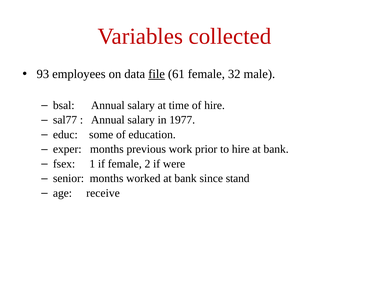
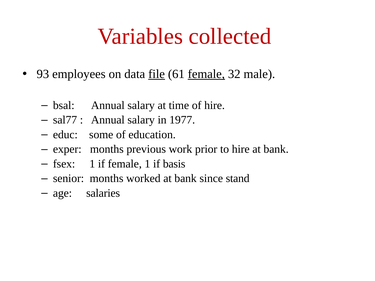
female at (206, 74) underline: none -> present
female 2: 2 -> 1
were: were -> basis
receive: receive -> salaries
